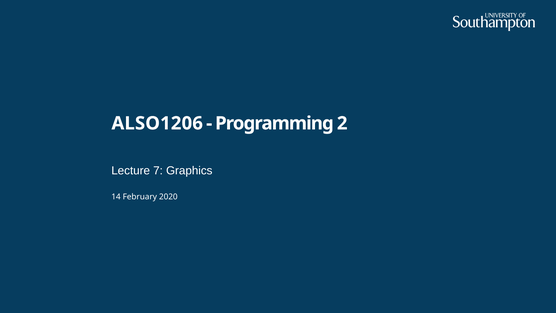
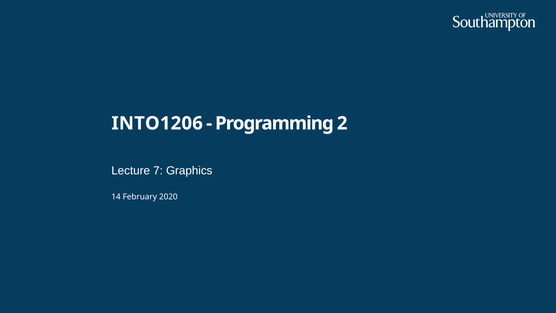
ALSO1206: ALSO1206 -> INTO1206
